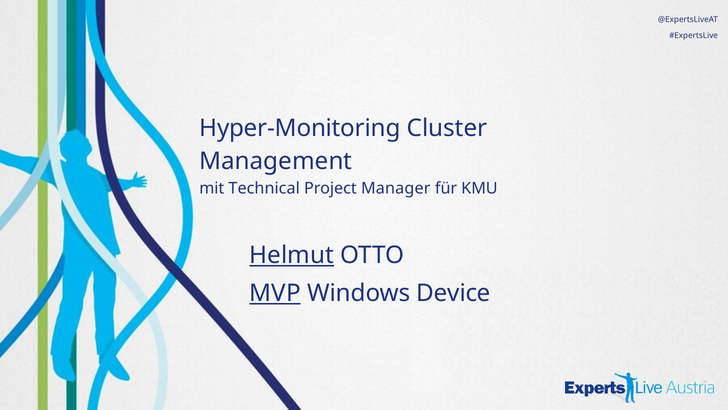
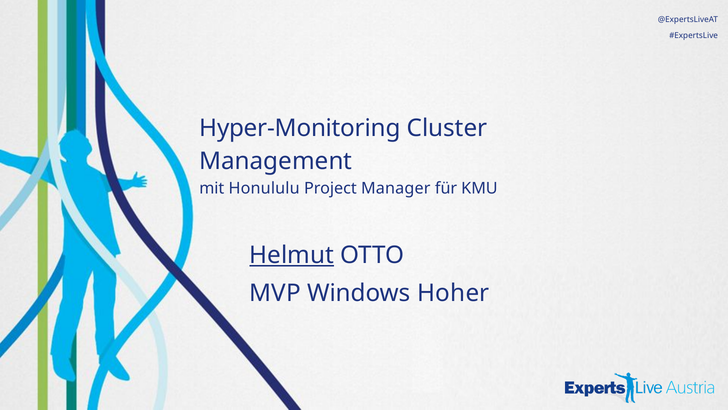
Technical: Technical -> Honululu
MVP underline: present -> none
Device: Device -> Hoher
